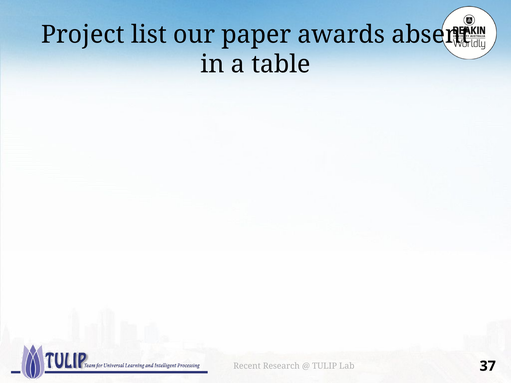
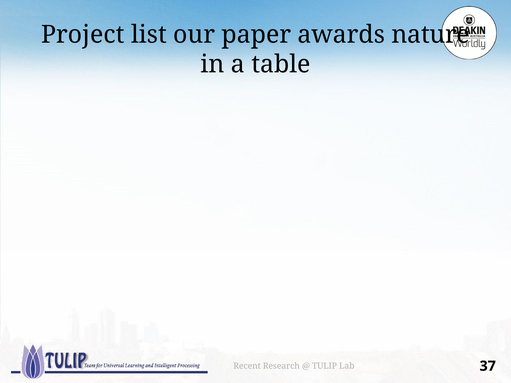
absent: absent -> nature
